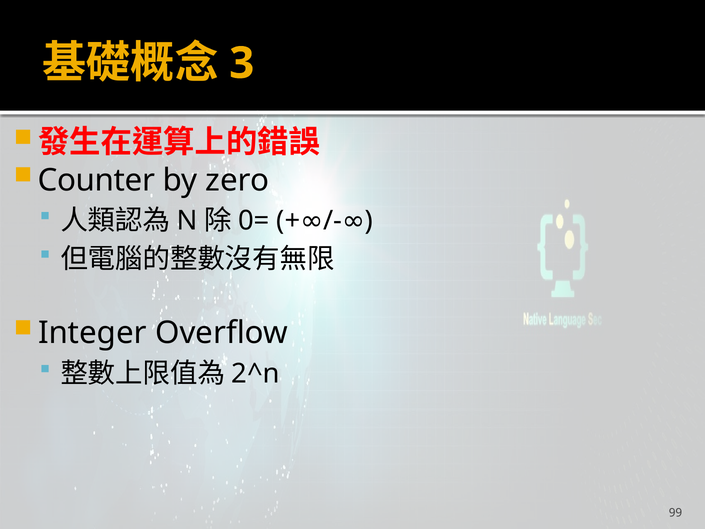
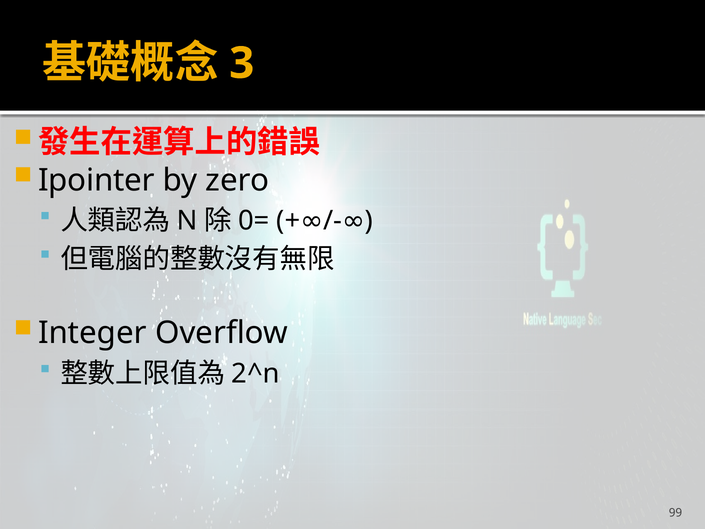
Counter: Counter -> Ipointer
